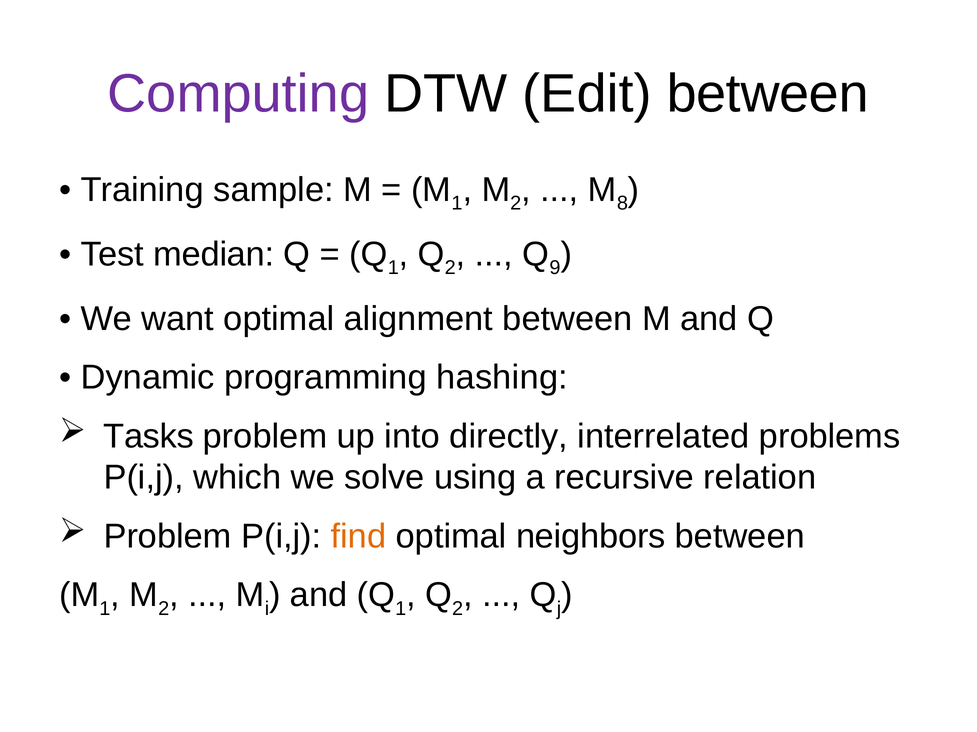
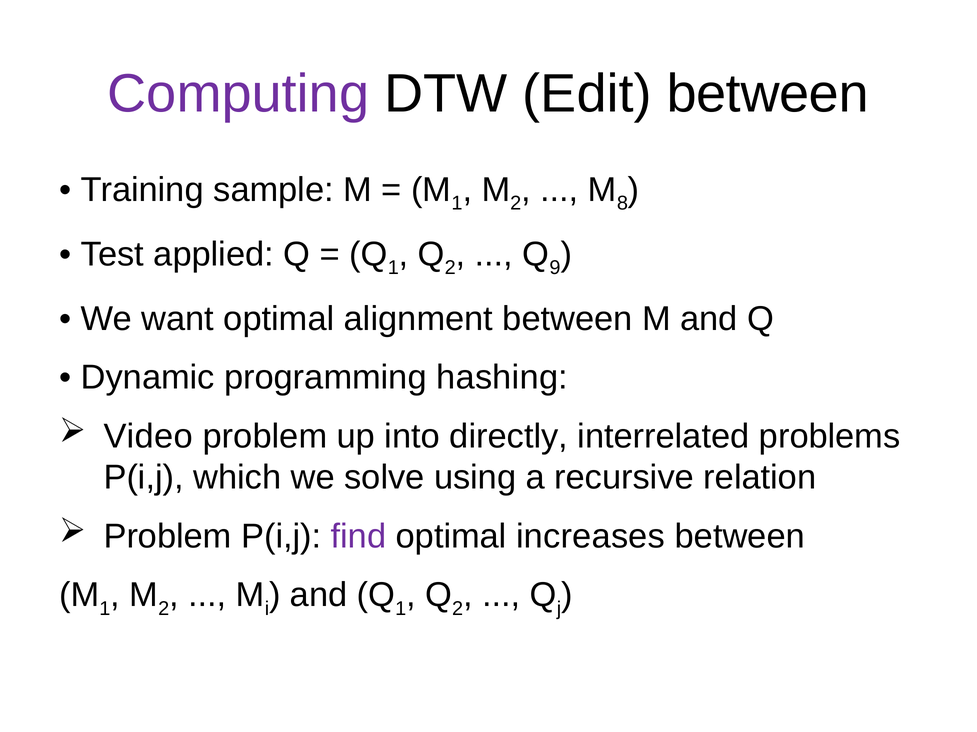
median: median -> applied
Tasks: Tasks -> Video
find colour: orange -> purple
neighbors: neighbors -> increases
